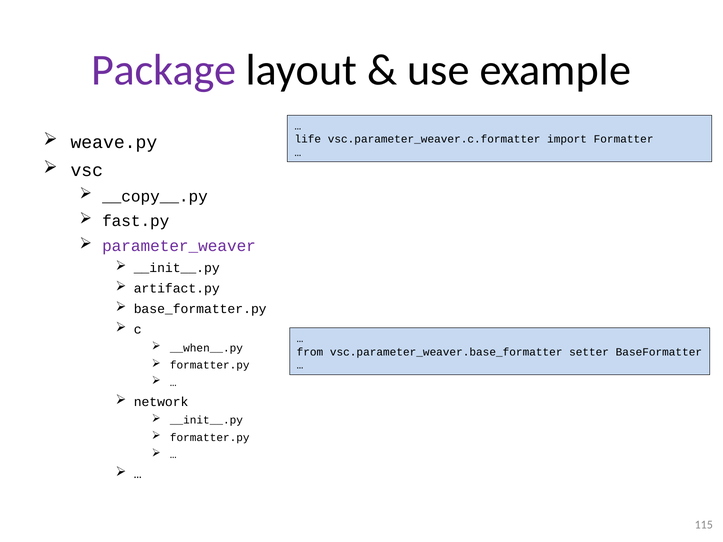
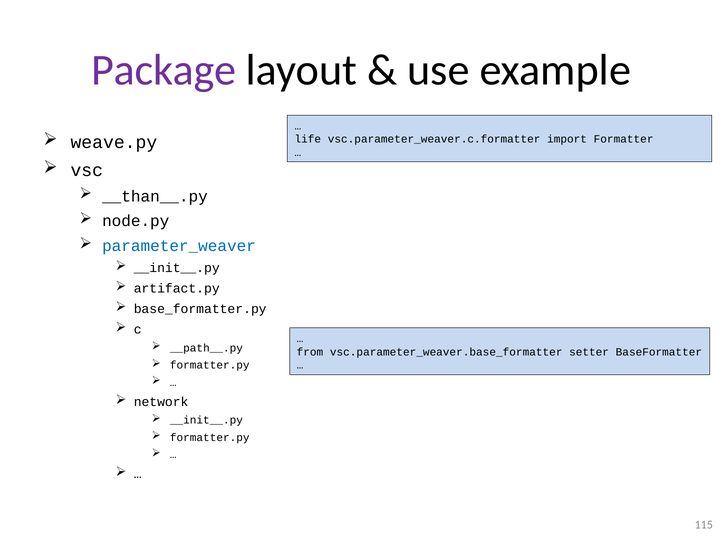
__copy__.py: __copy__.py -> __than__.py
fast.py: fast.py -> node.py
parameter_weaver colour: purple -> blue
__when__.py: __when__.py -> __path__.py
